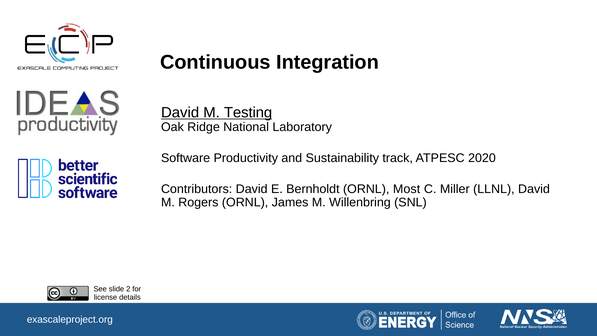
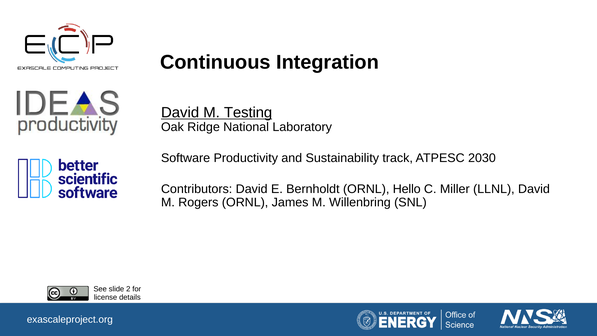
2020: 2020 -> 2030
Most: Most -> Hello
